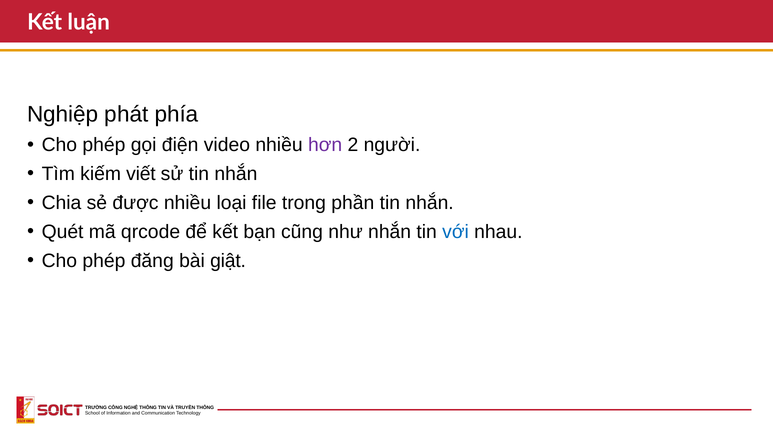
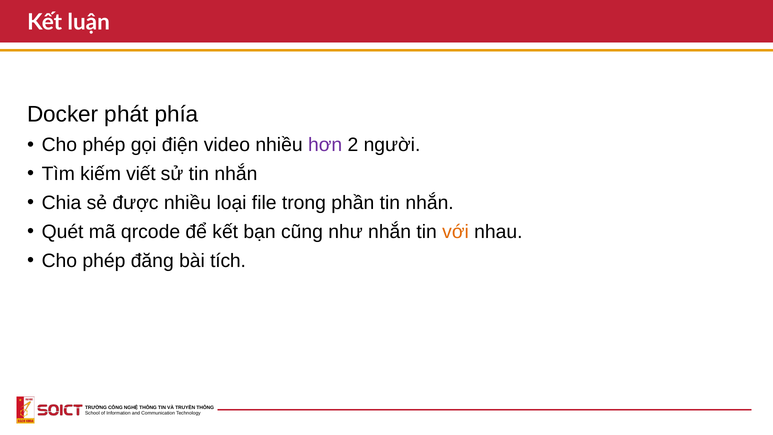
Nghiệp: Nghiệp -> Docker
với colour: blue -> orange
giật: giật -> tích
